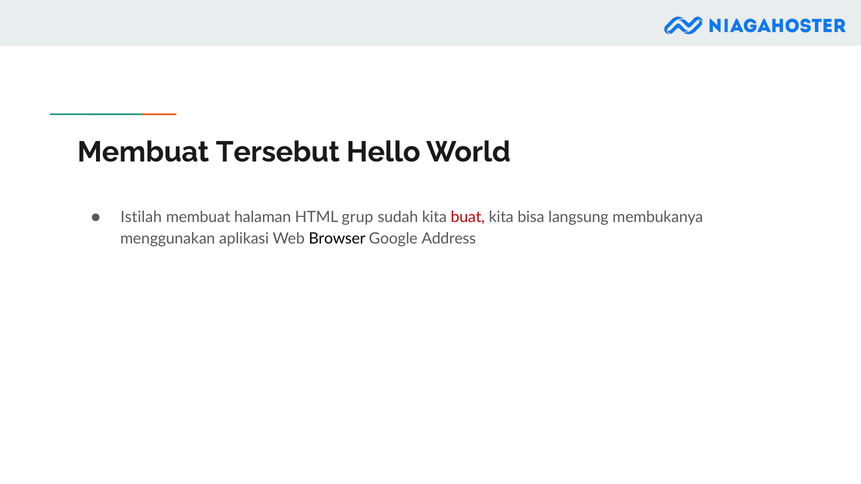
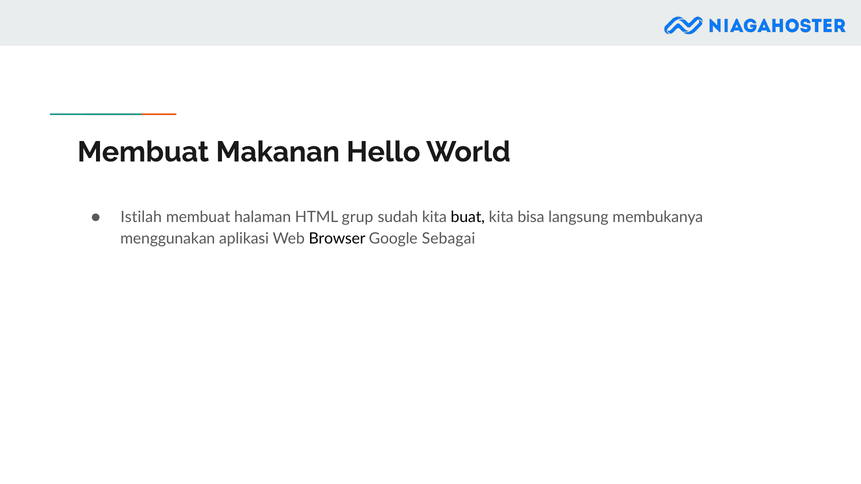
Tersebut: Tersebut -> Makanan
buat colour: red -> black
Address: Address -> Sebagai
